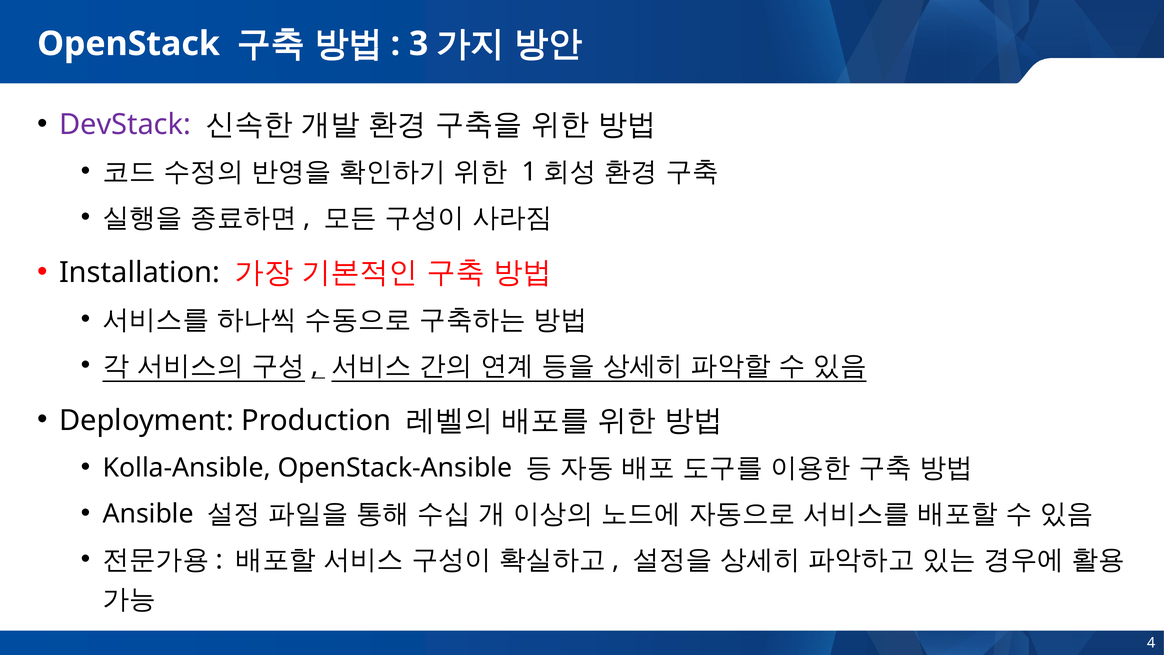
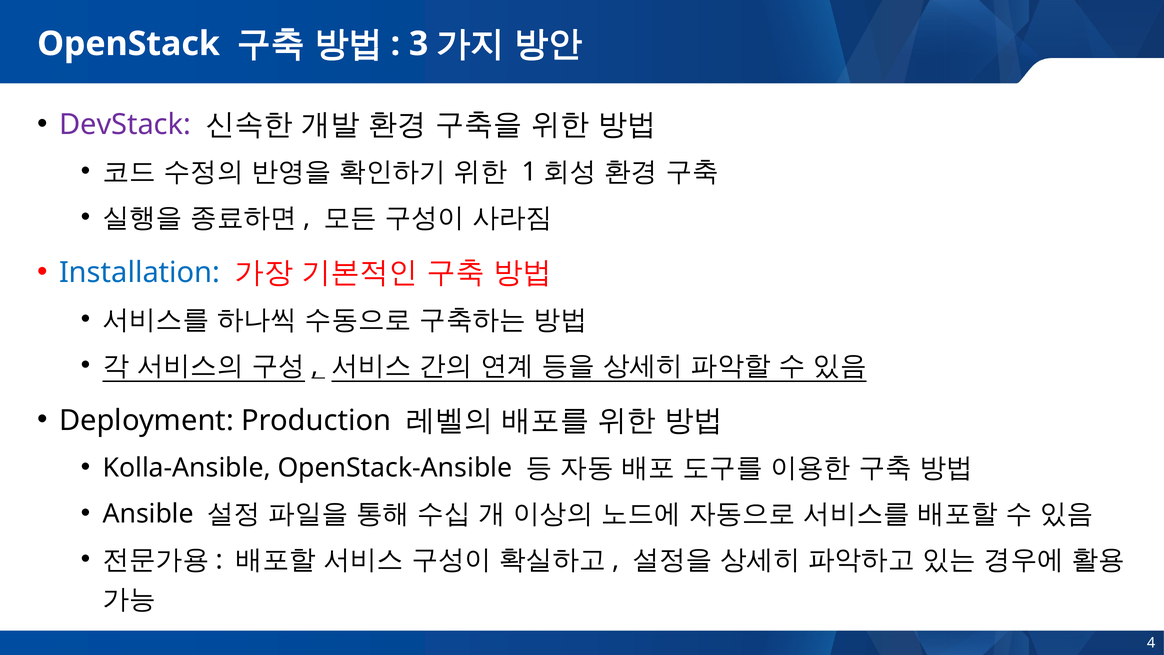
Installation colour: black -> blue
